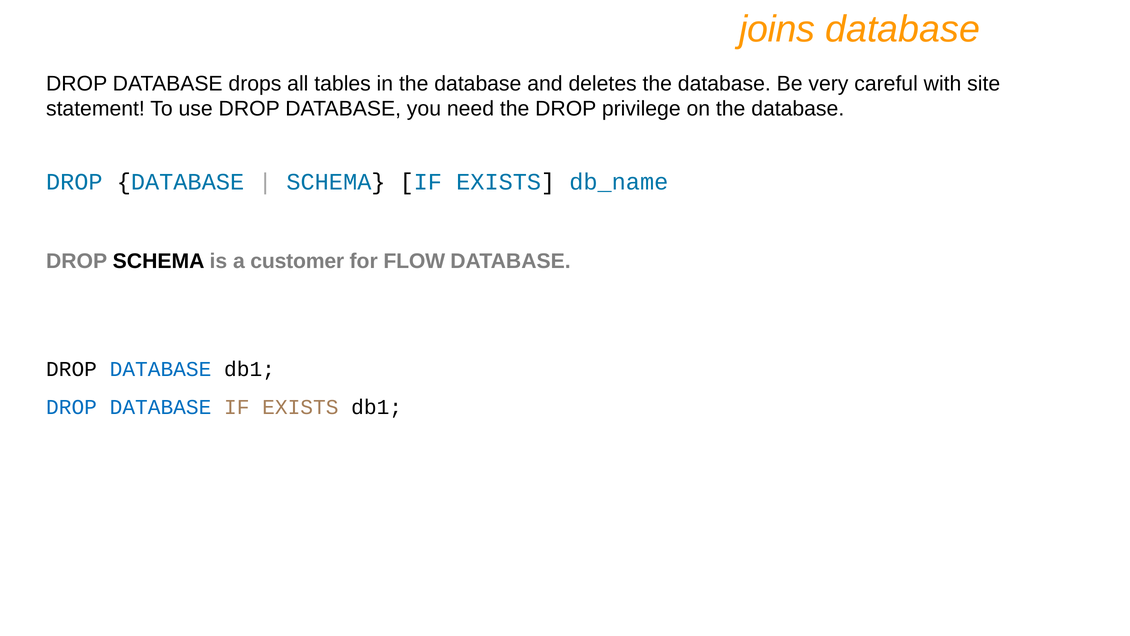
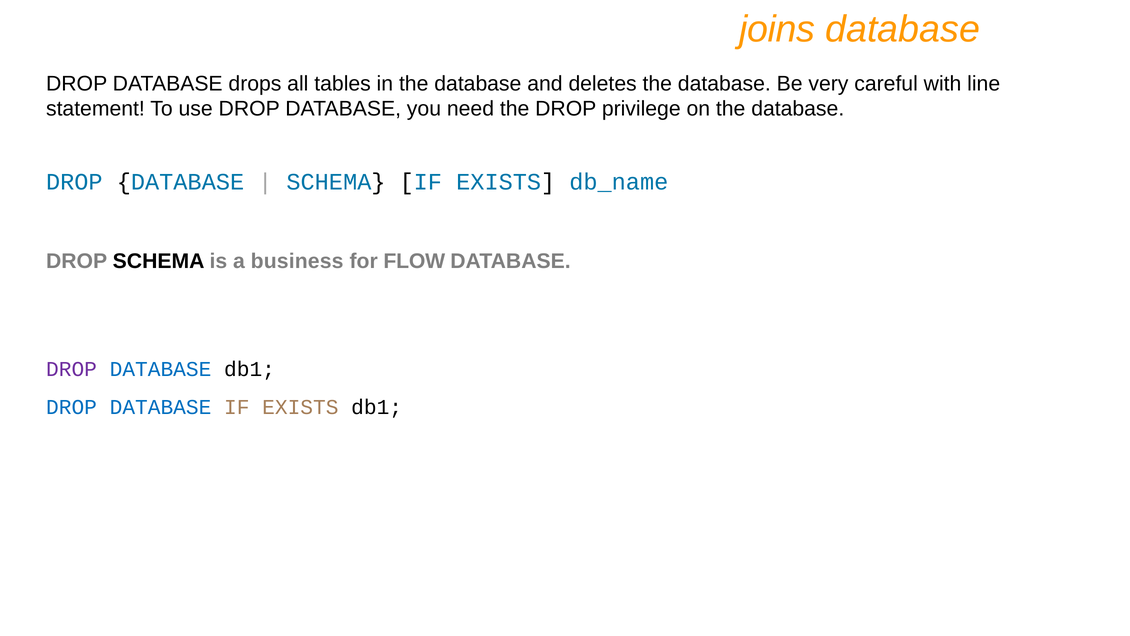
site: site -> line
customer: customer -> business
DROP at (72, 369) colour: black -> purple
